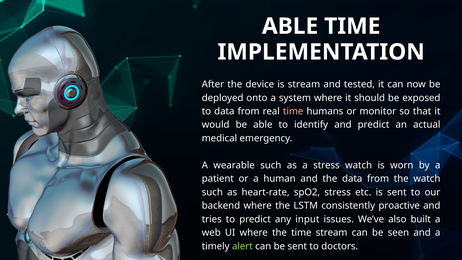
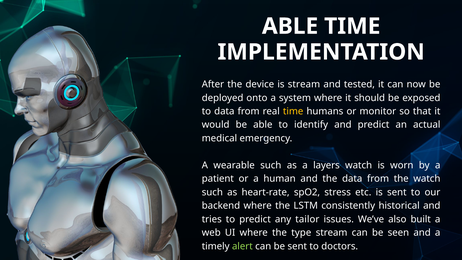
time at (293, 111) colour: pink -> yellow
a stress: stress -> layers
proactive: proactive -> historical
input: input -> tailor
the time: time -> type
